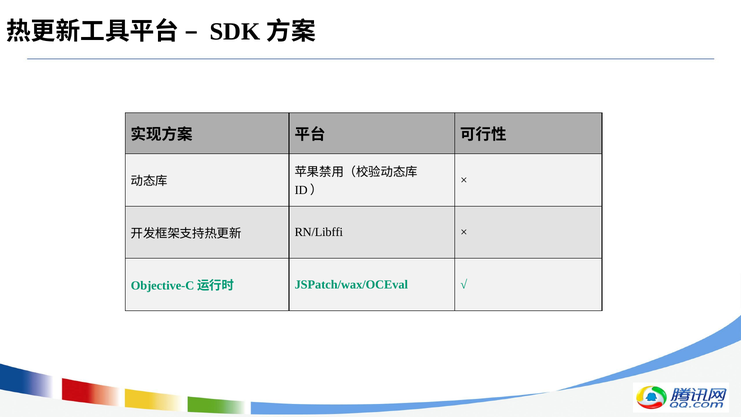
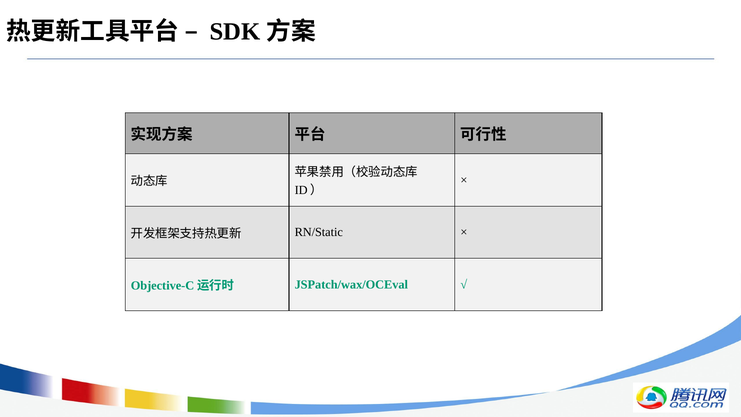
RN/Libffi: RN/Libffi -> RN/Static
